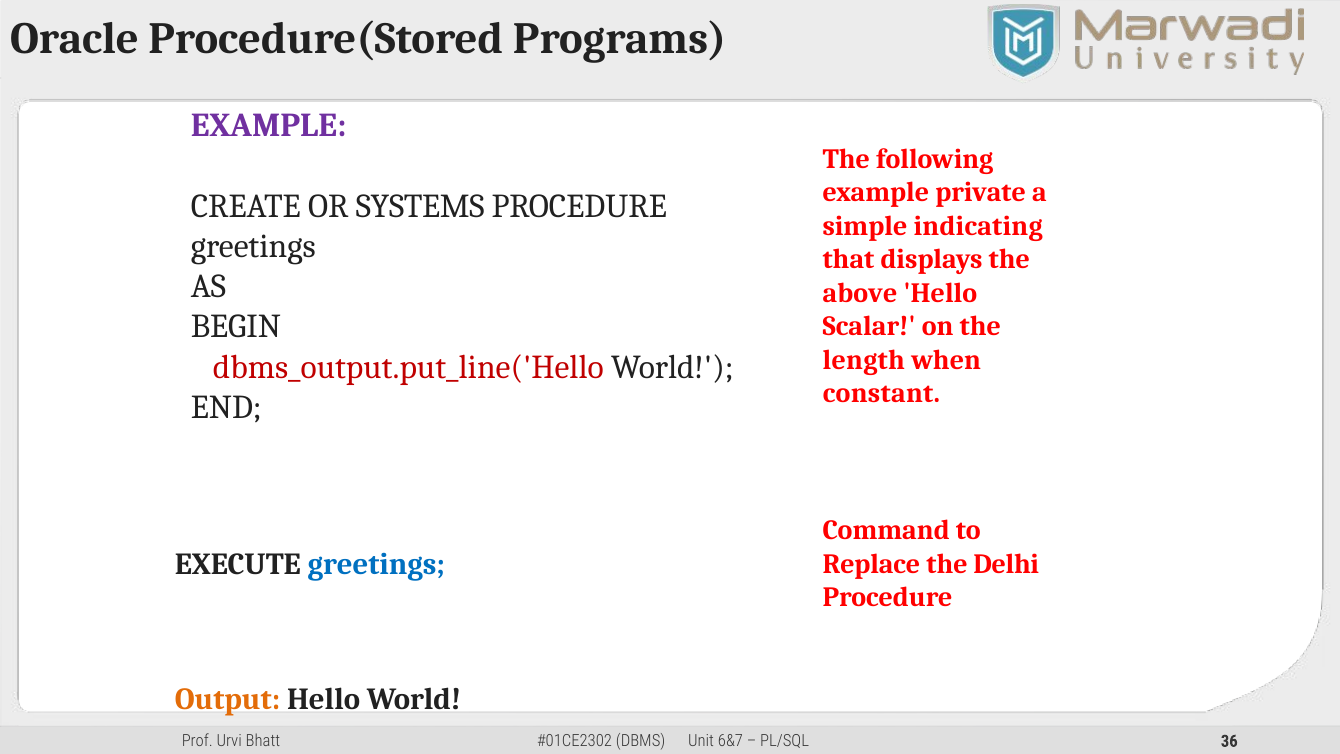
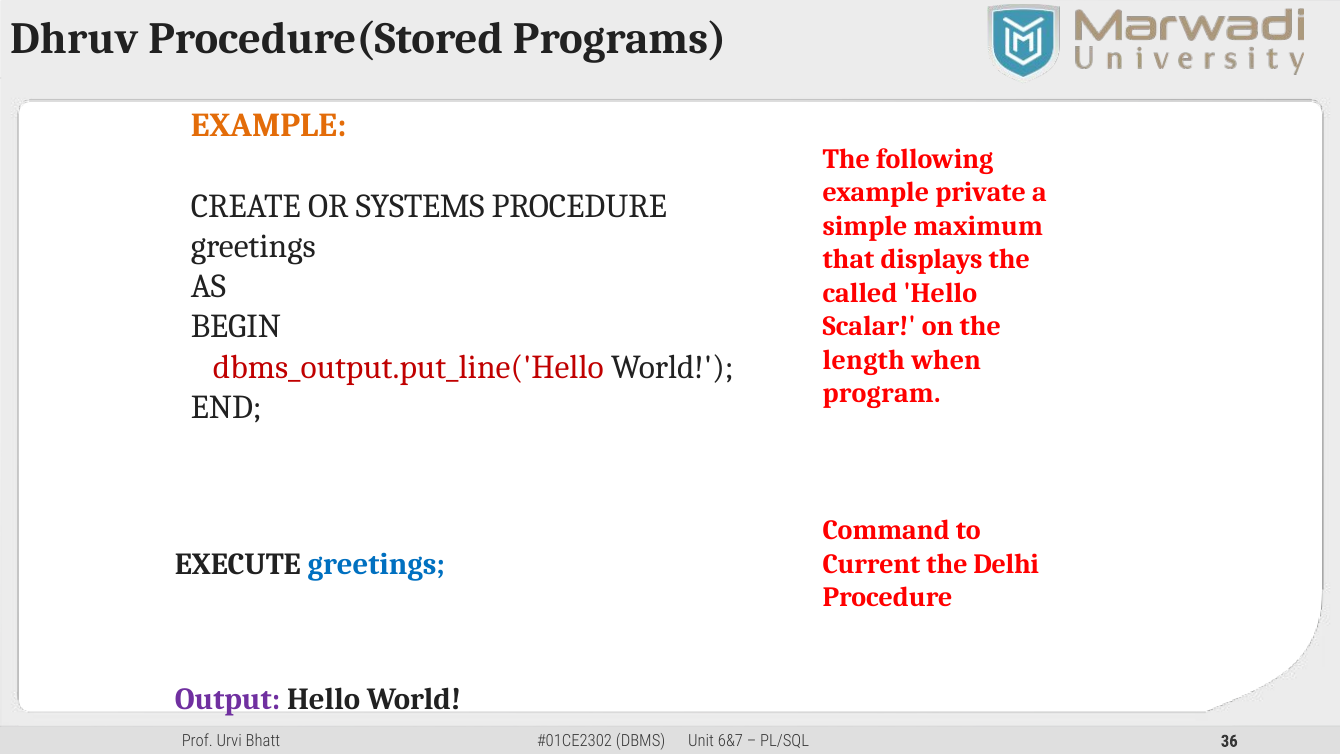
Oracle: Oracle -> Dhruv
EXAMPLE at (269, 126) colour: purple -> orange
indicating: indicating -> maximum
above: above -> called
constant: constant -> program
Replace: Replace -> Current
Output colour: orange -> purple
